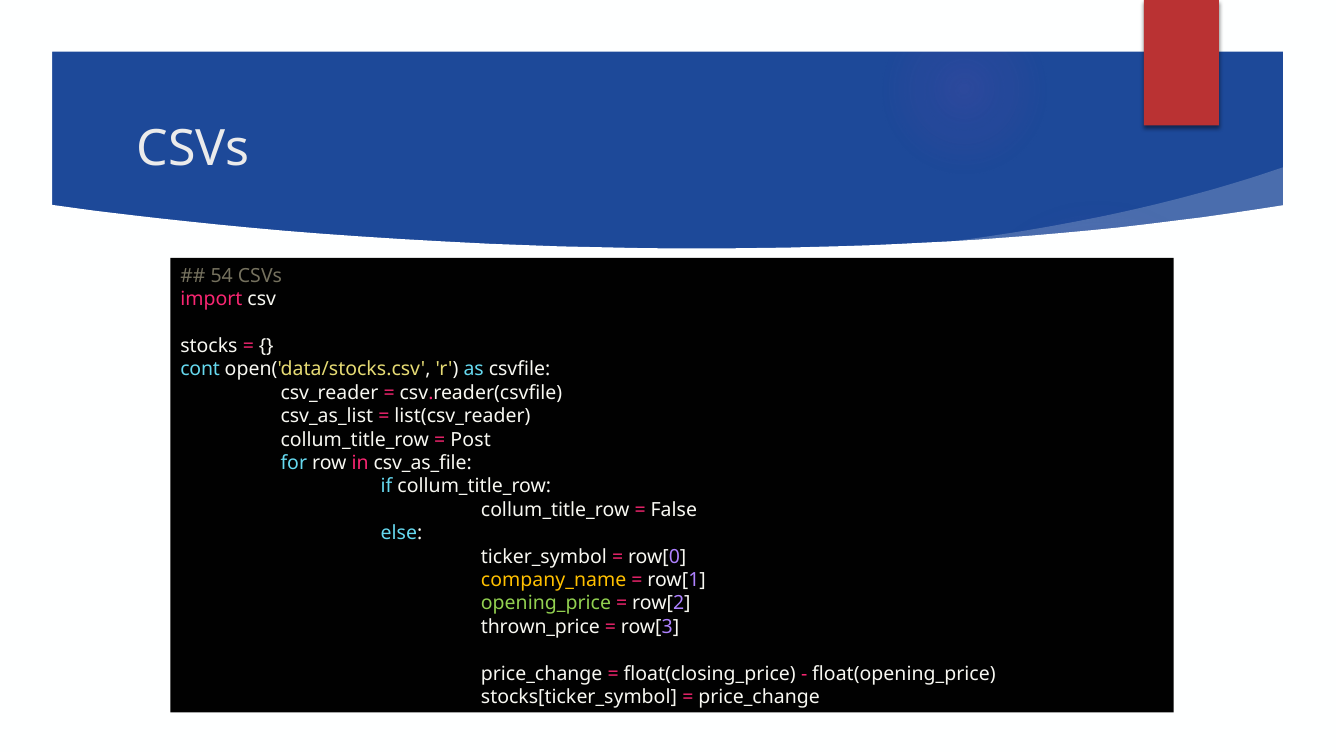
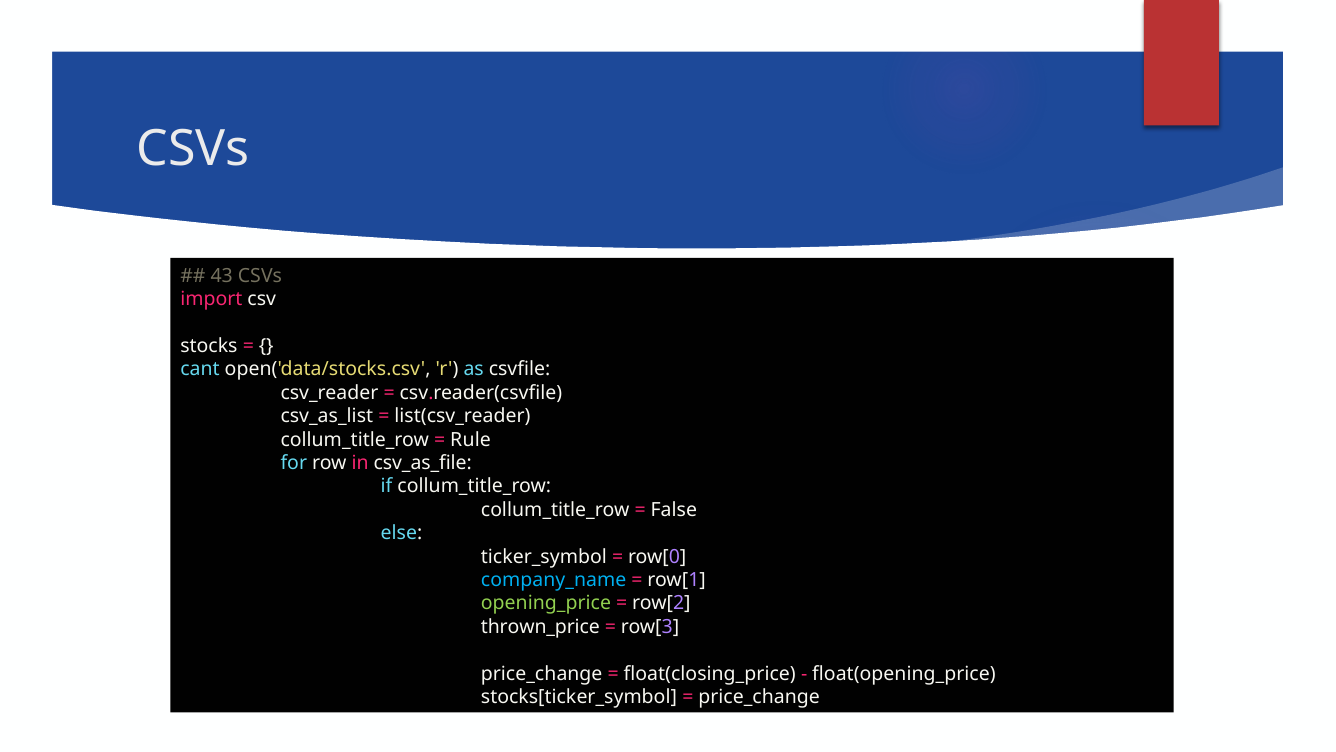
54: 54 -> 43
cont: cont -> cant
Post: Post -> Rule
company_name colour: yellow -> light blue
